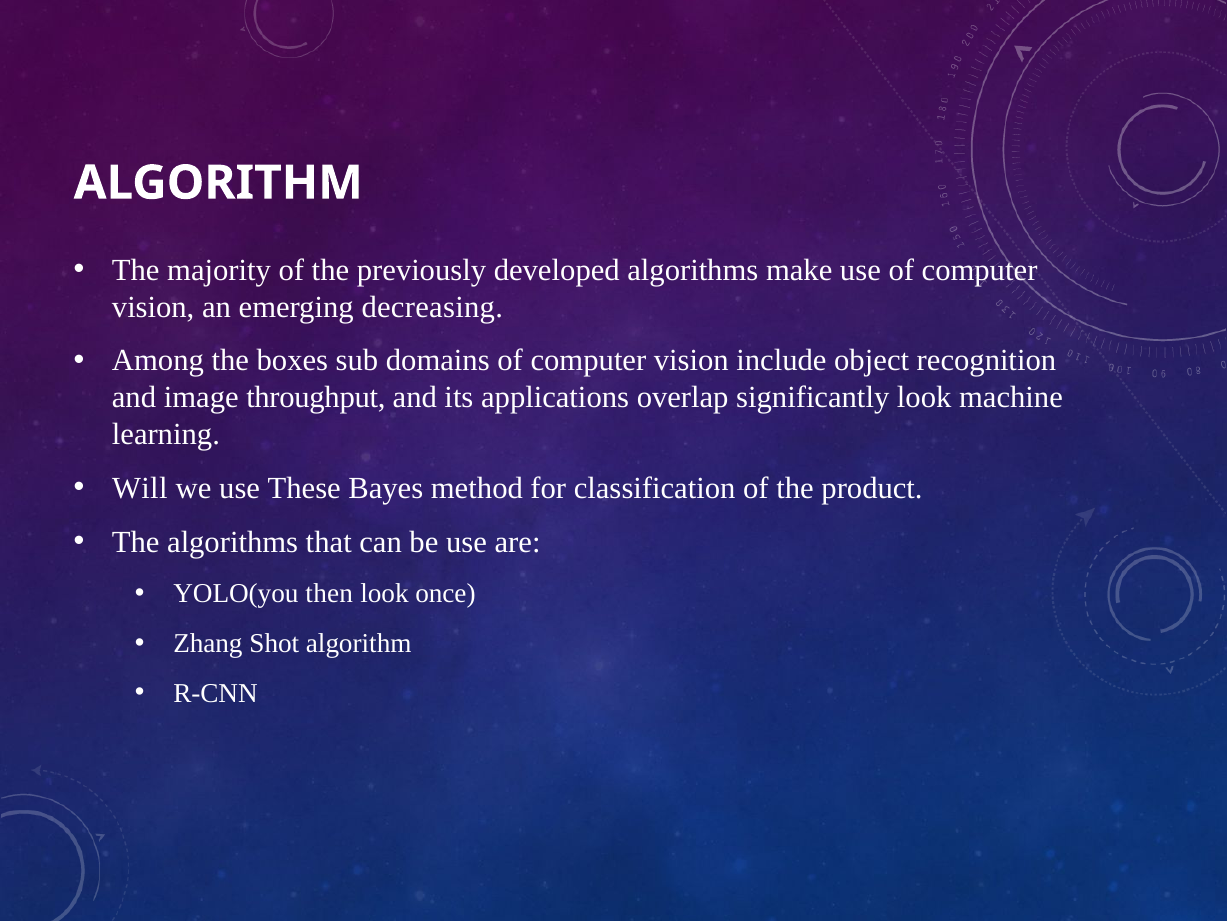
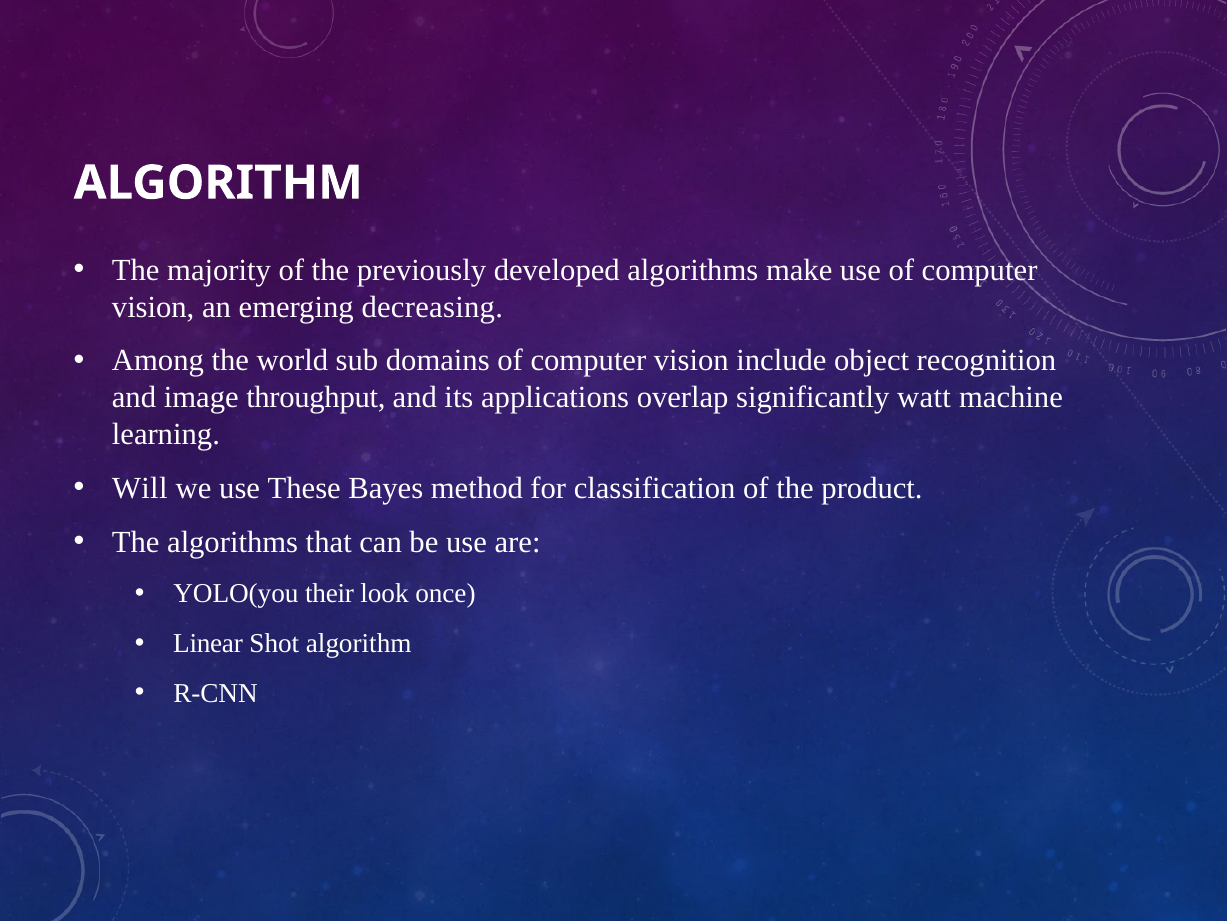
boxes: boxes -> world
significantly look: look -> watt
then: then -> their
Zhang: Zhang -> Linear
